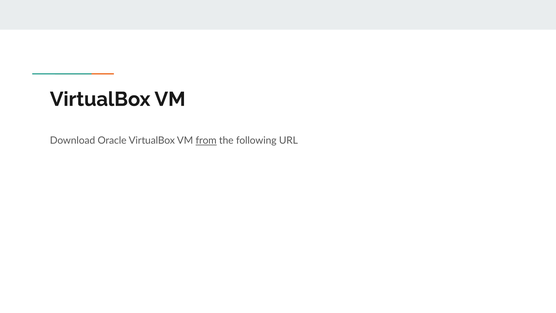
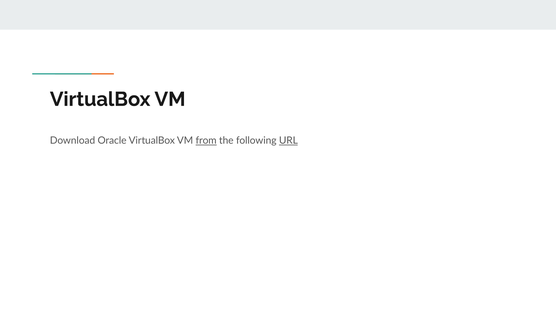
URL underline: none -> present
